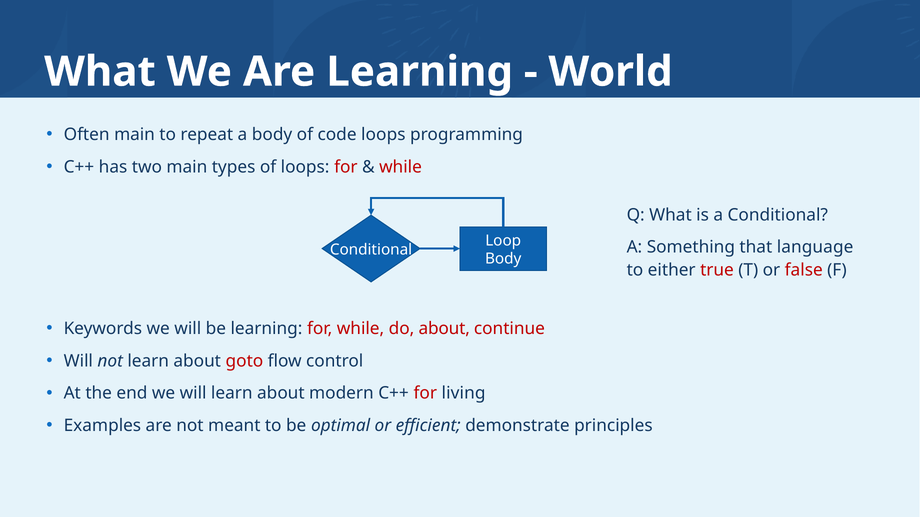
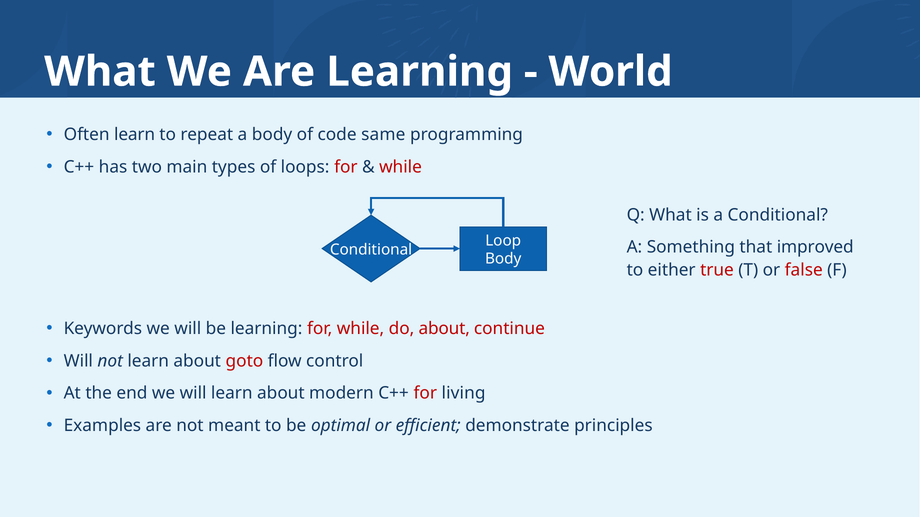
Often main: main -> learn
code loops: loops -> same
language: language -> improved
